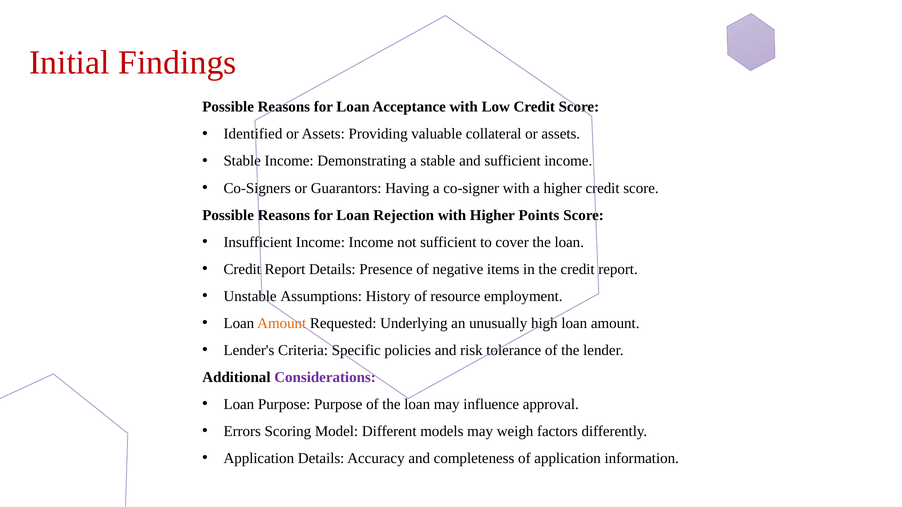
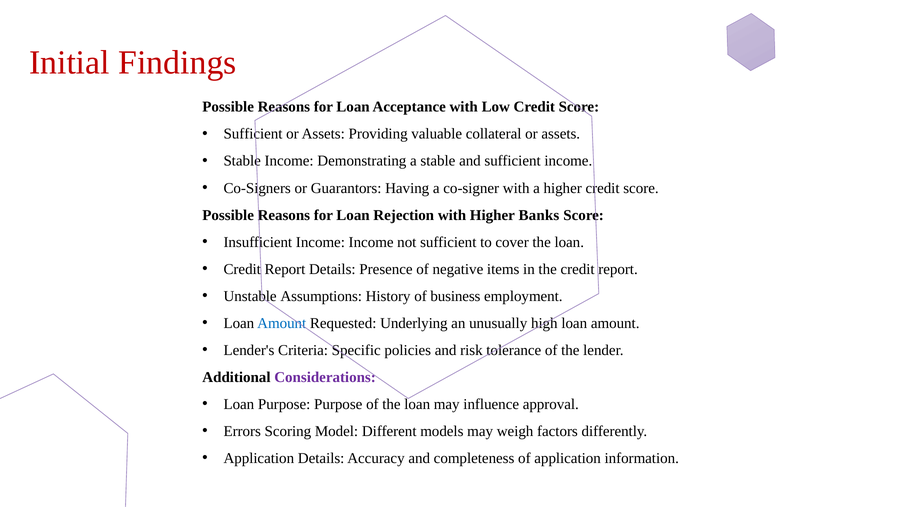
Identified at (253, 134): Identified -> Sufficient
Points: Points -> Banks
resource: resource -> business
Amount at (282, 323) colour: orange -> blue
